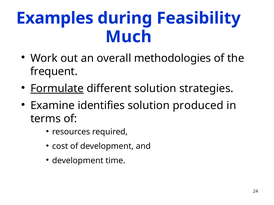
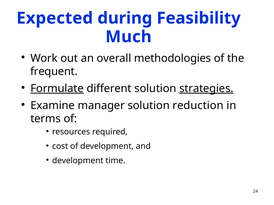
Examples: Examples -> Expected
strategies underline: none -> present
identifies: identifies -> manager
produced: produced -> reduction
